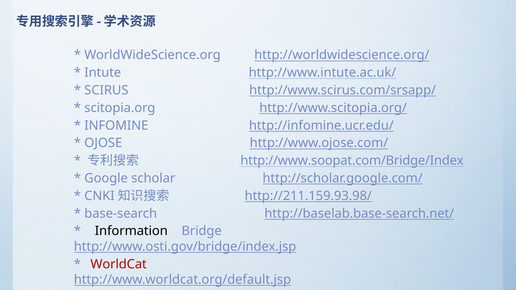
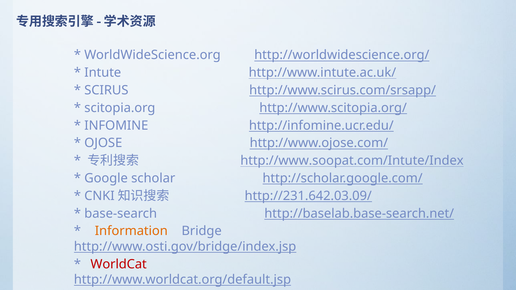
http://www.soopat.com/Bridge/Index: http://www.soopat.com/Bridge/Index -> http://www.soopat.com/Intute/Index
http://211.159.93.98/: http://211.159.93.98/ -> http://231.642.03.09/
Information colour: black -> orange
